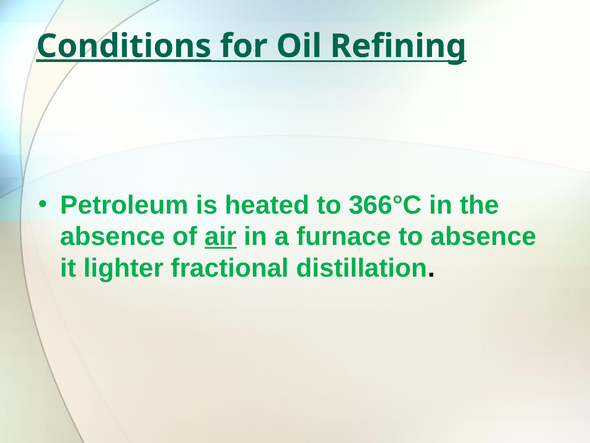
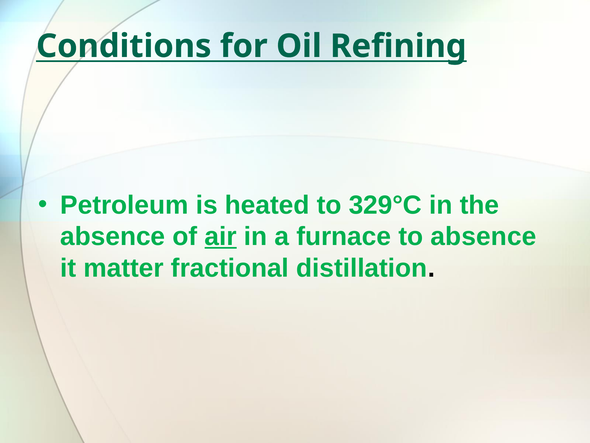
Conditions underline: present -> none
366°C: 366°C -> 329°C
lighter: lighter -> matter
